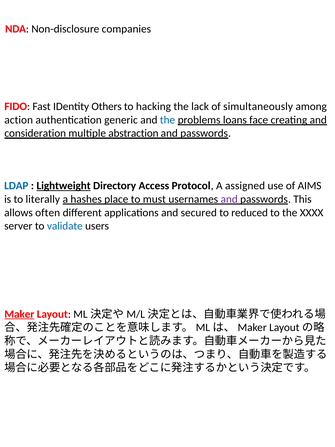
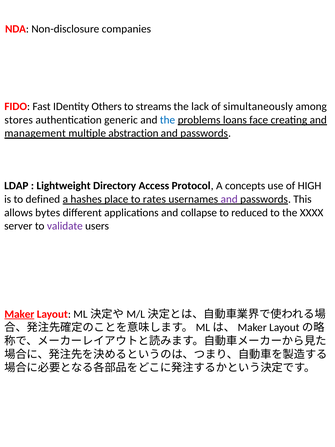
hacking: hacking -> streams
action: action -> stores
consideration: consideration -> management
LDAP colour: blue -> black
Lightweight underline: present -> none
assigned: assigned -> concepts
AIMS: AIMS -> HIGH
literally: literally -> defined
must: must -> rates
often: often -> bytes
secured: secured -> collapse
validate colour: blue -> purple
